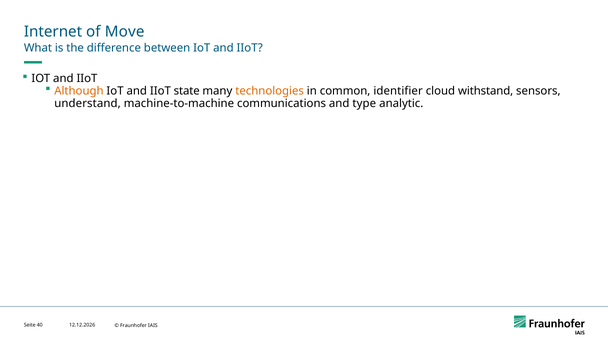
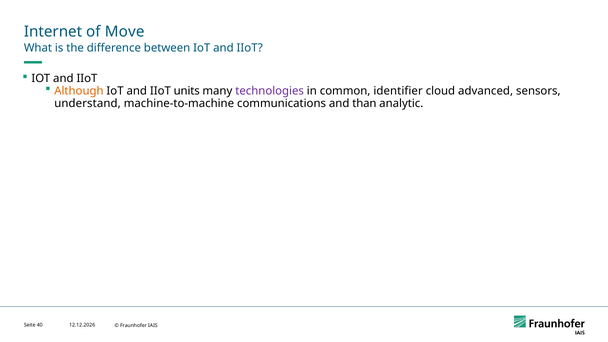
state: state -> units
technologies colour: orange -> purple
withstand: withstand -> advanced
type: type -> than
